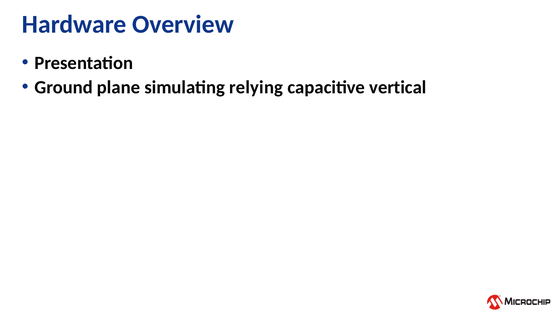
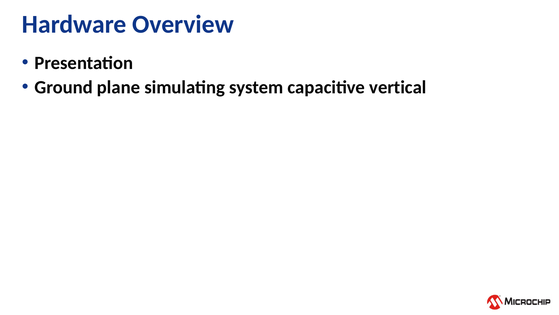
relying: relying -> system
